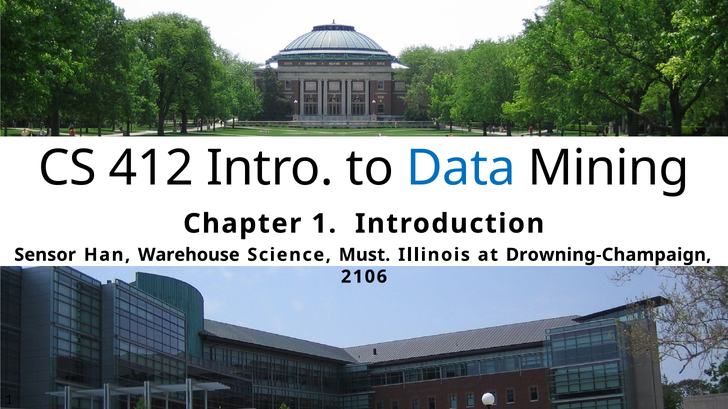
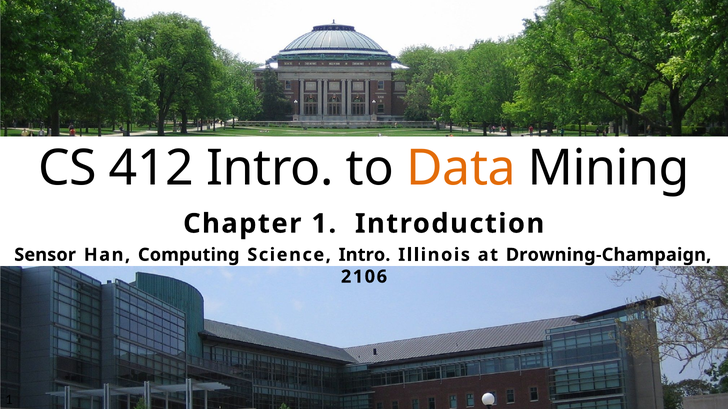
Data colour: blue -> orange
Warehouse: Warehouse -> Computing
Science Must: Must -> Intro
